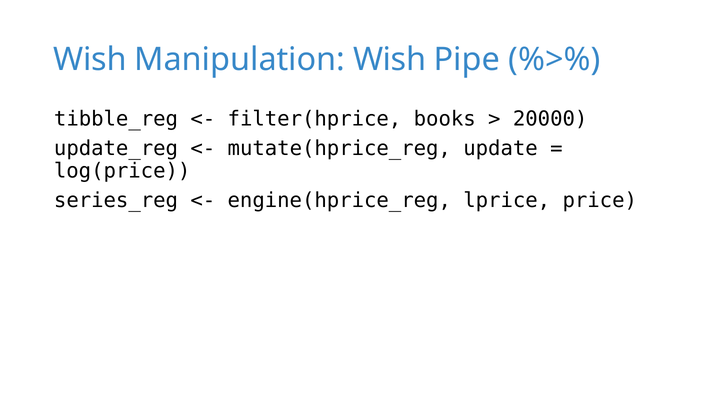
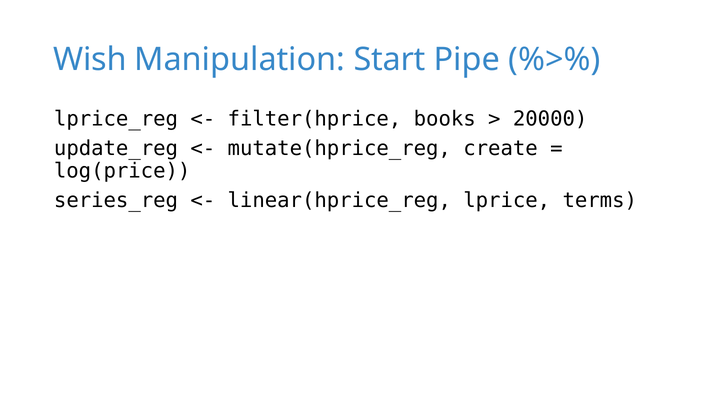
Manipulation Wish: Wish -> Start
tibble_reg: tibble_reg -> lprice_reg
update: update -> create
engine(hprice_reg: engine(hprice_reg -> linear(hprice_reg
price: price -> terms
